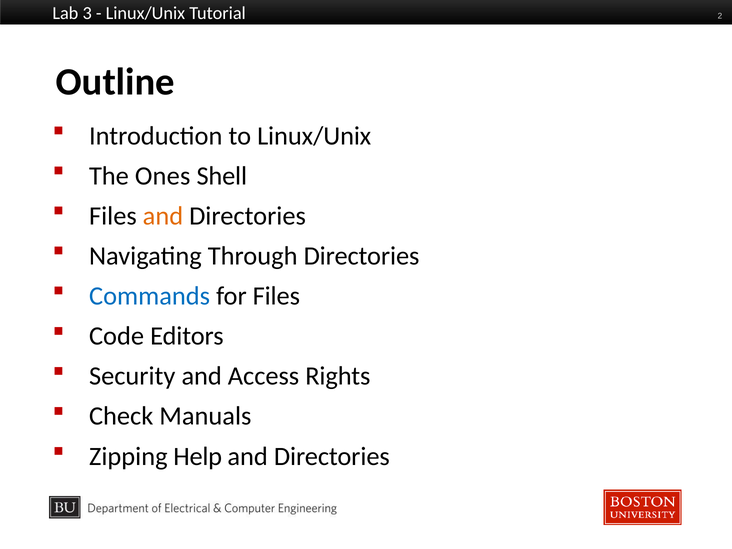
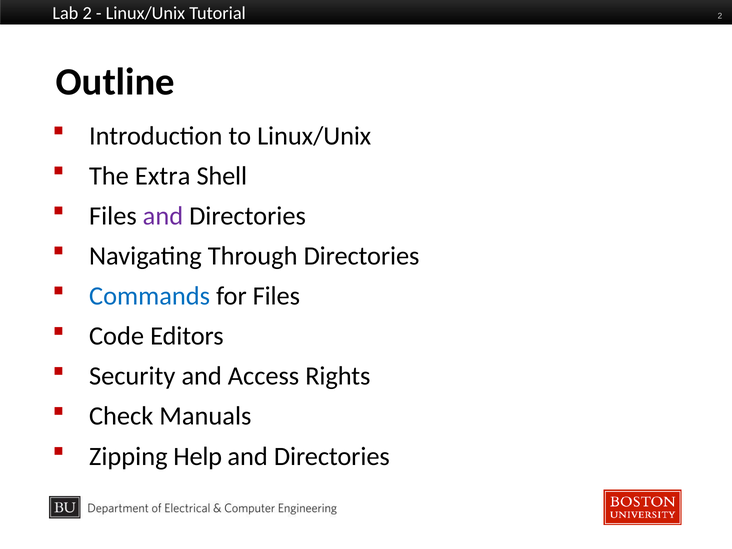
Lab 3: 3 -> 2
Ones: Ones -> Extra
and at (163, 216) colour: orange -> purple
